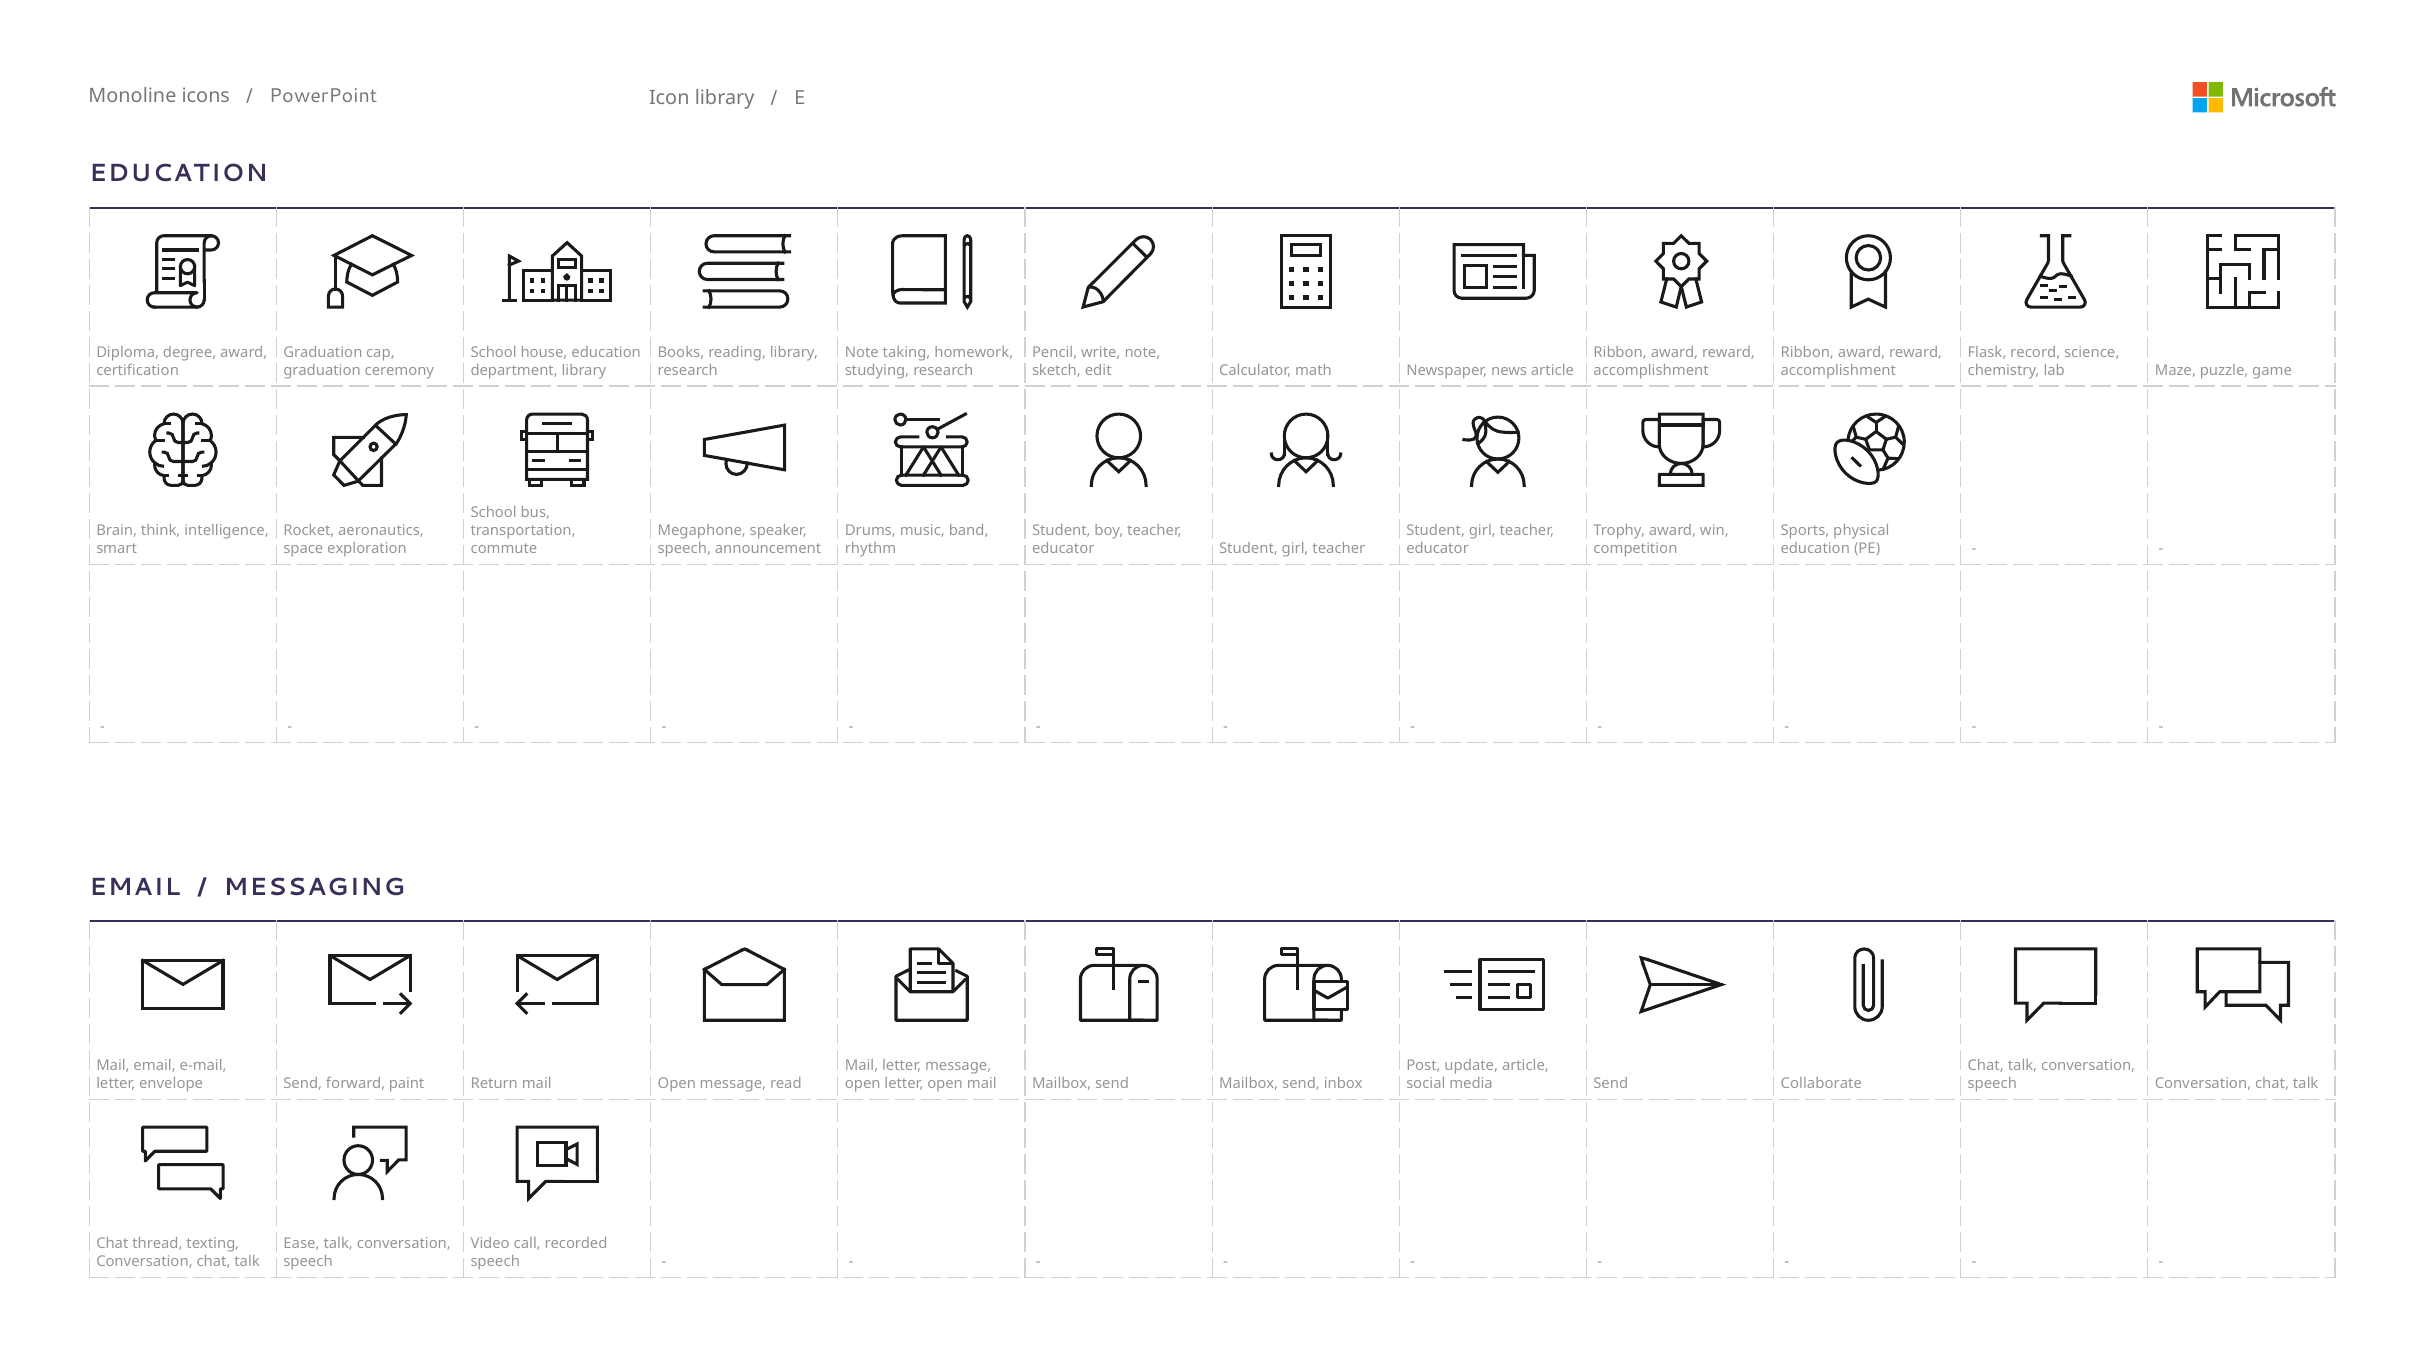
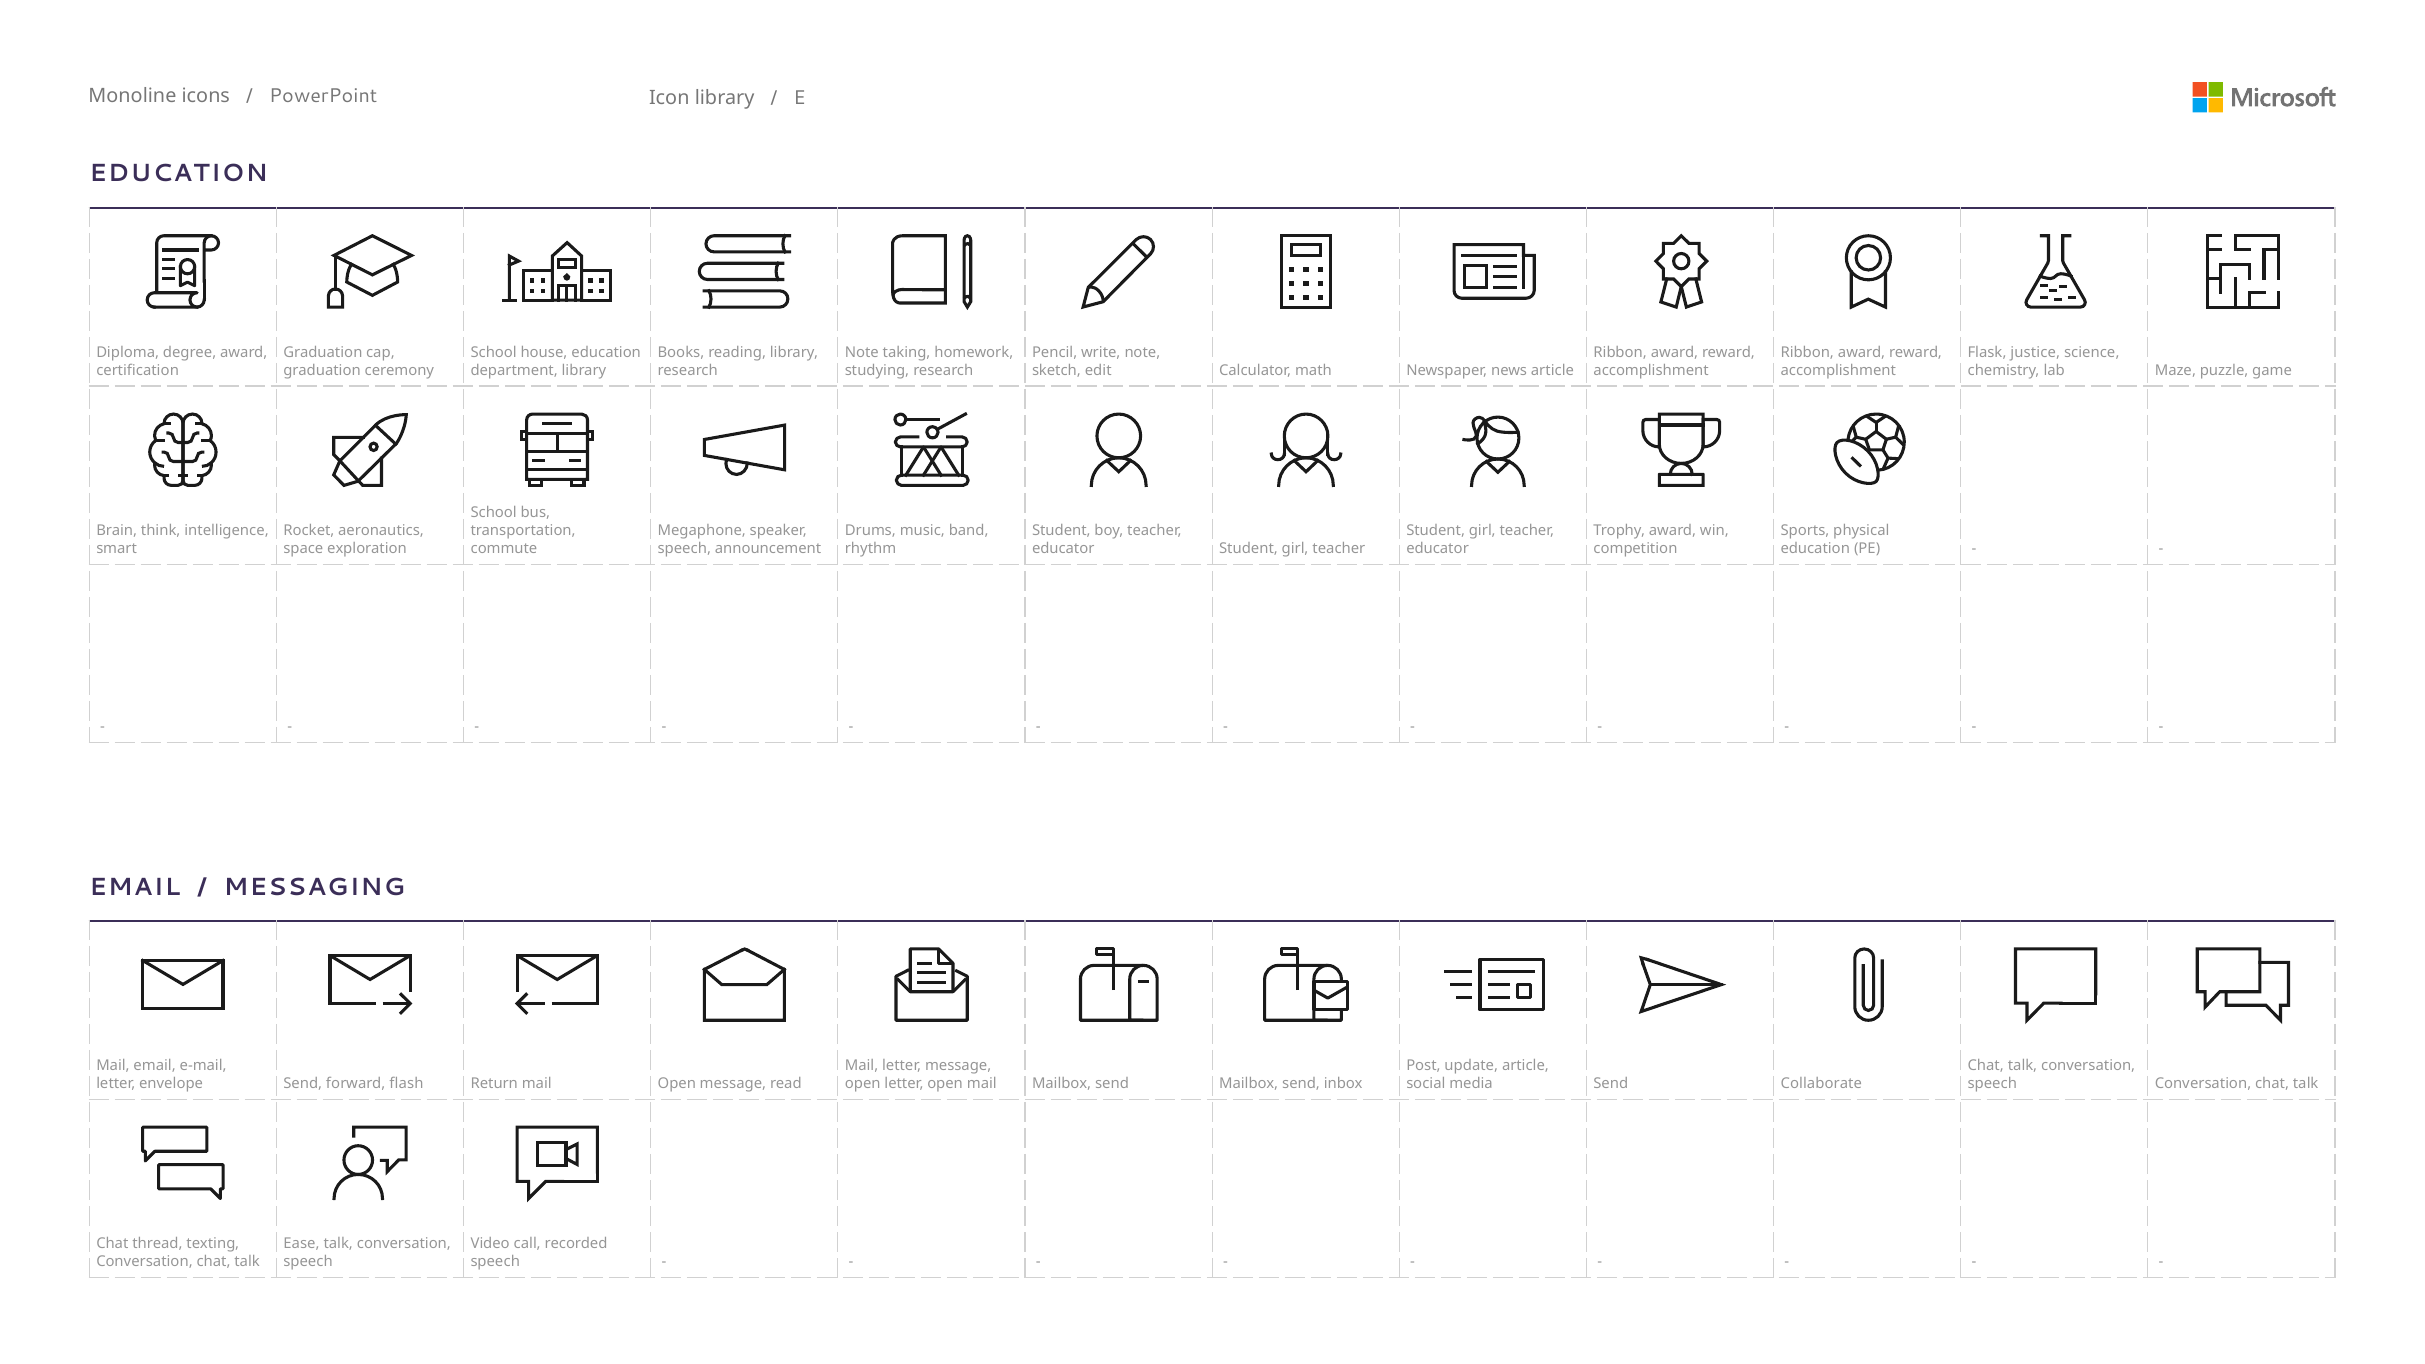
record: record -> justice
paint: paint -> flash
